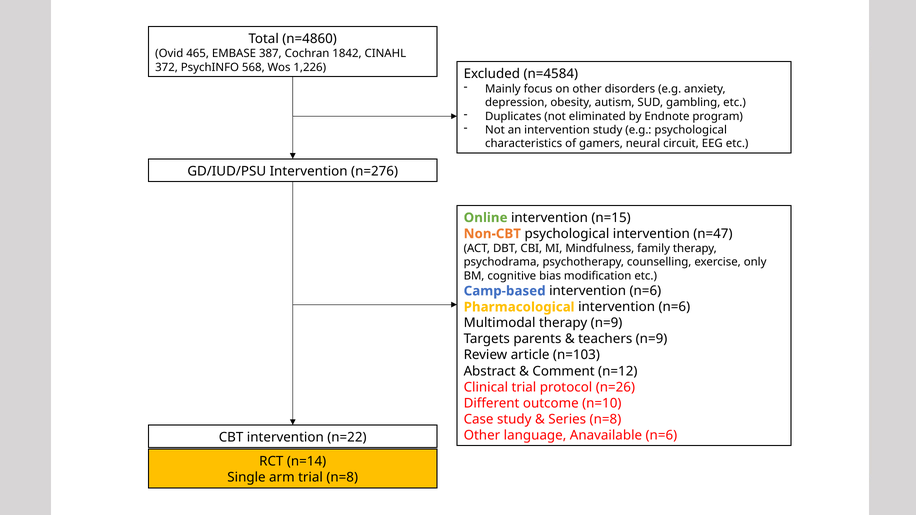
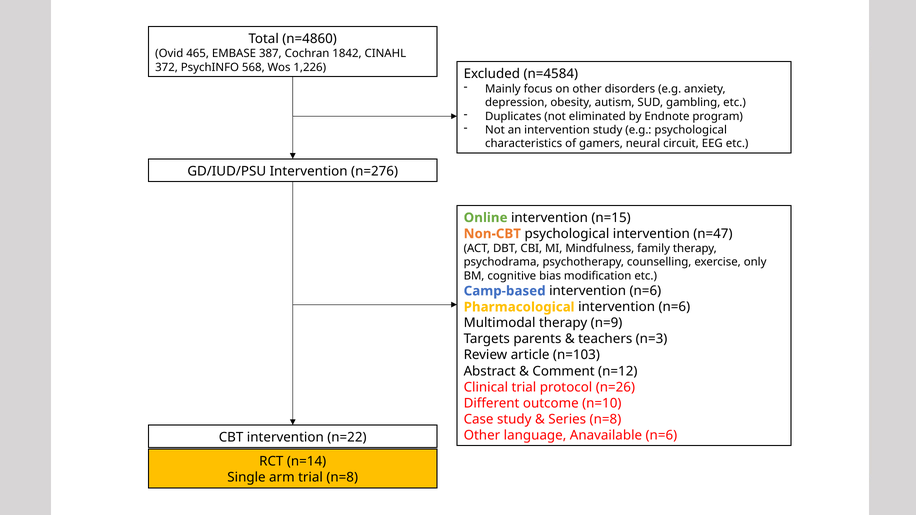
teachers n=9: n=9 -> n=3
